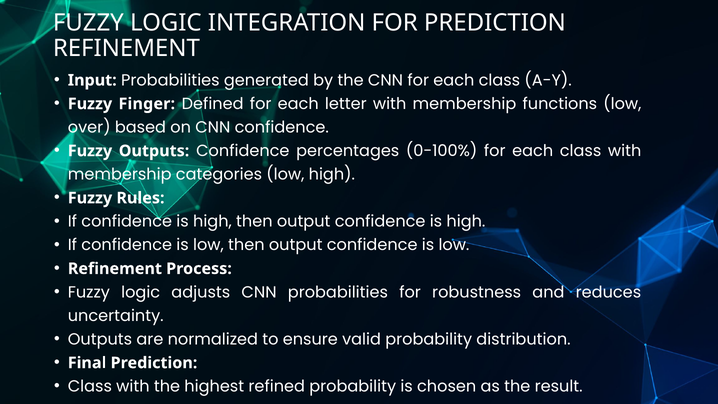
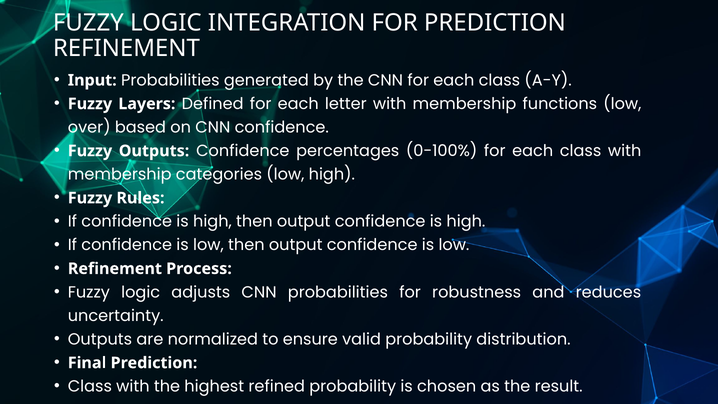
Finger: Finger -> Layers
